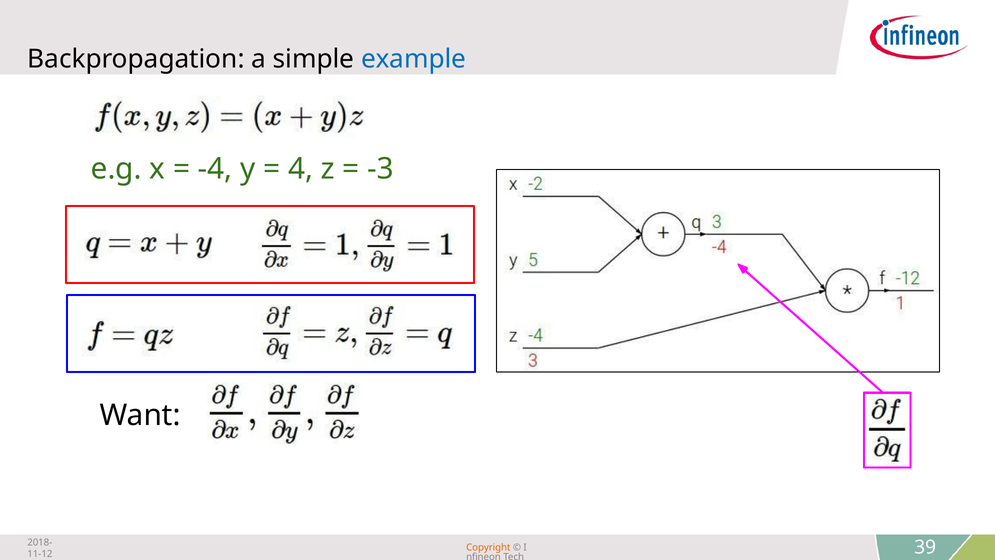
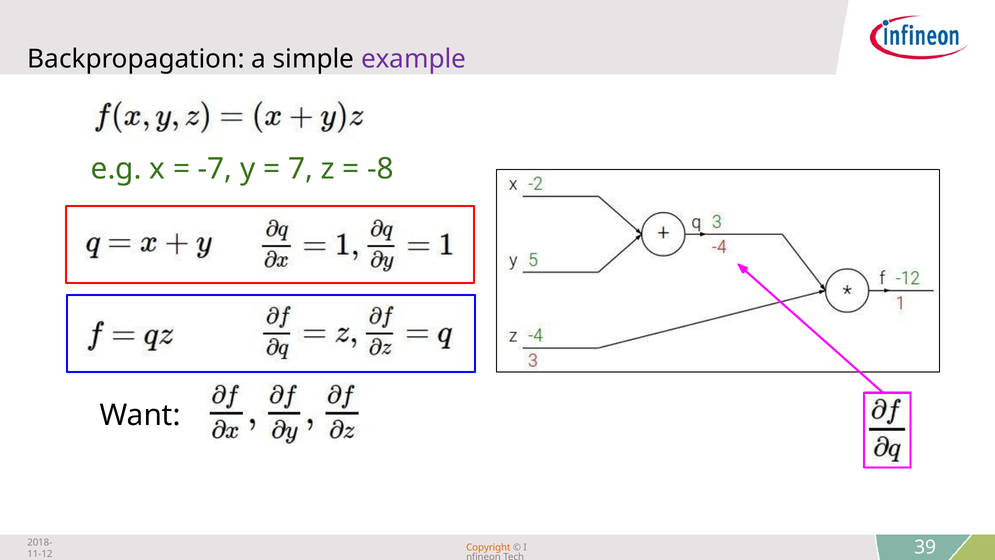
example colour: blue -> purple
-4: -4 -> -7
4: 4 -> 7
-3: -3 -> -8
